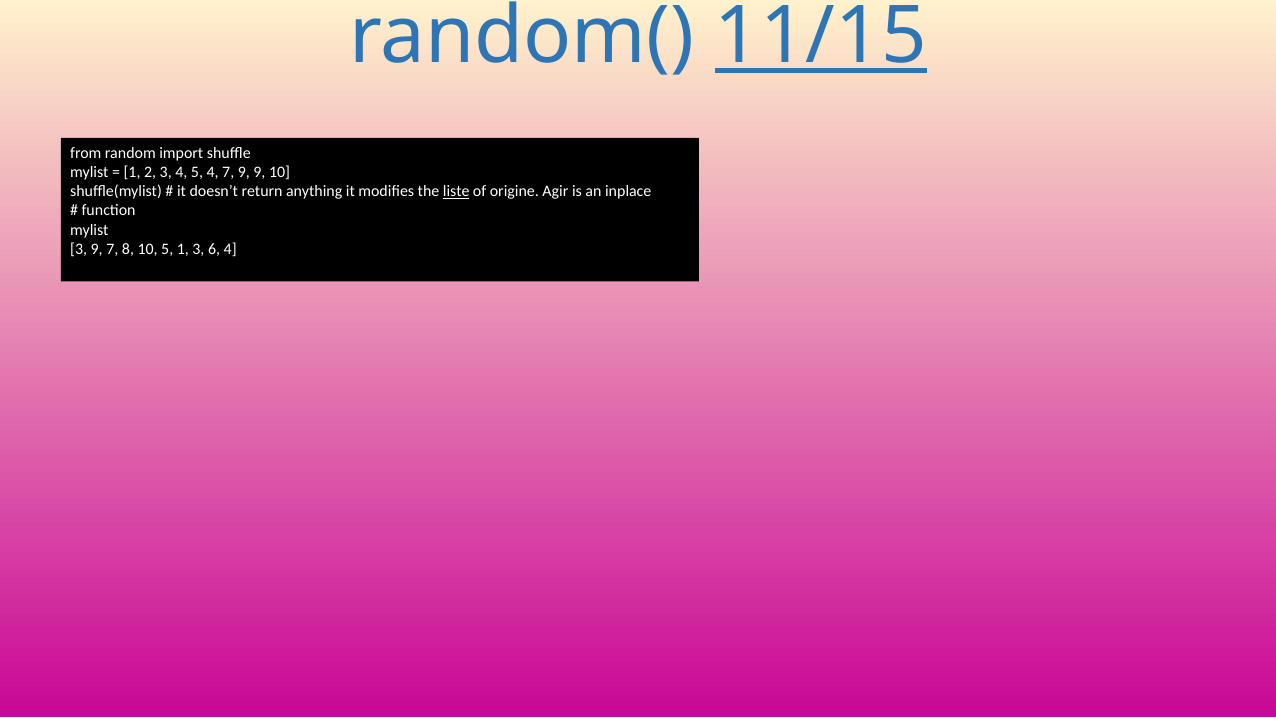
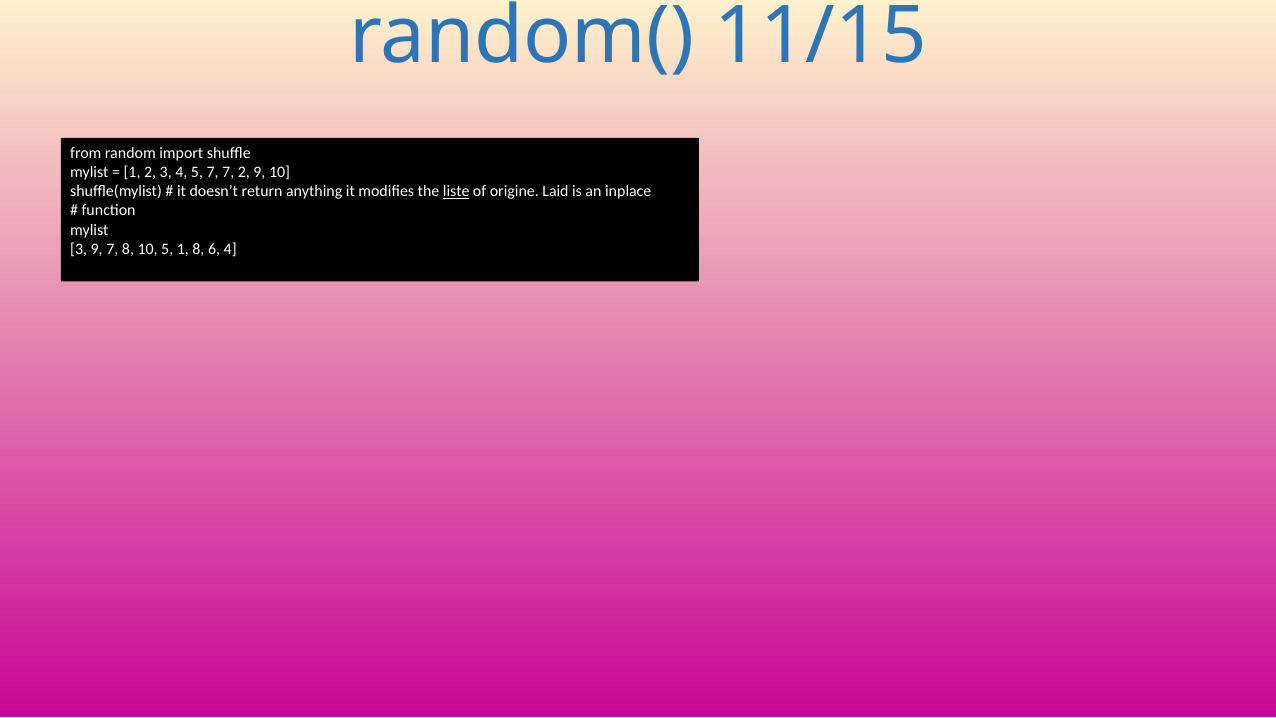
11/15 underline: present -> none
5 4: 4 -> 7
7 9: 9 -> 2
Agir: Agir -> Laid
1 3: 3 -> 8
